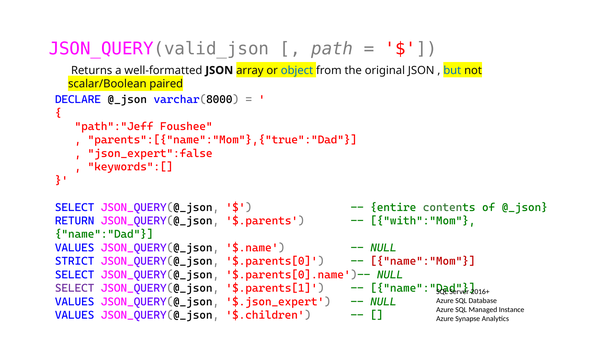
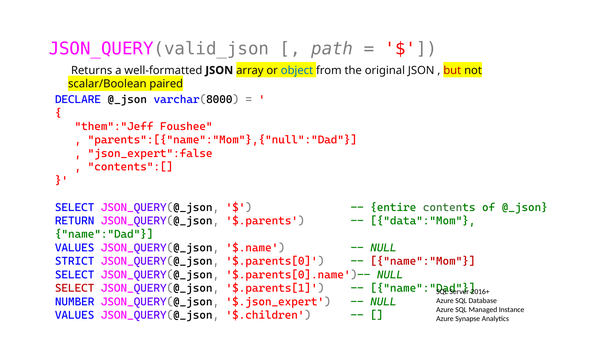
but colour: blue -> red
path":"Jeff: path":"Jeff -> them":"Jeff
parents":[{"name":"Mom"},{"true":"Dad: parents":[{"name":"Mom"},{"true":"Dad -> parents":[{"name":"Mom"},{"null":"Dad
keywords":[: keywords":[ -> contents":[
with":"Mom: with":"Mom -> data":"Mom
SELECT at (75, 288) colour: purple -> red
VALUES at (75, 302): VALUES -> NUMBER
